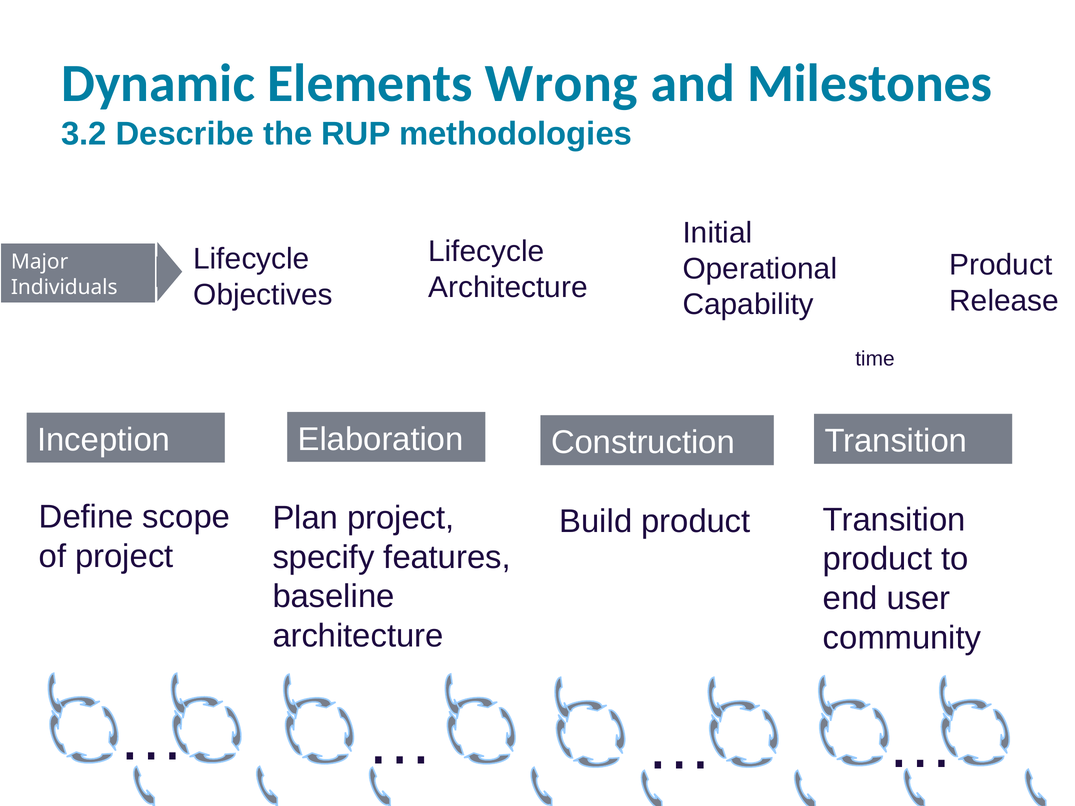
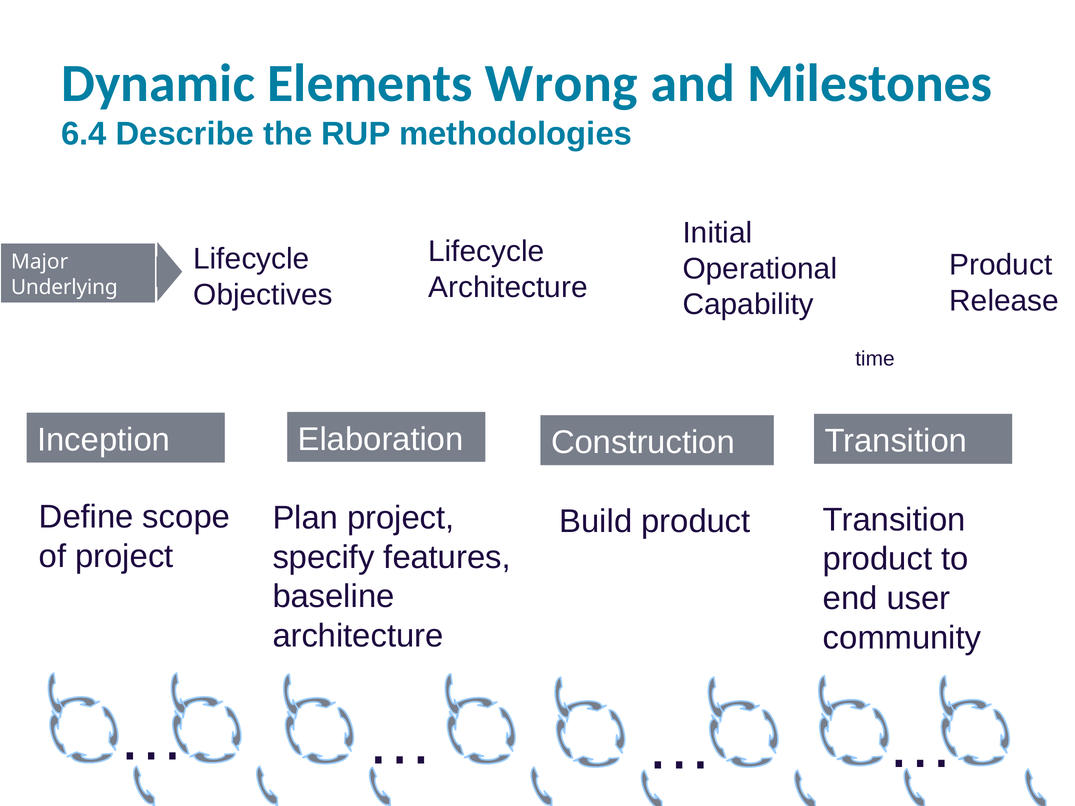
3.2: 3.2 -> 6.4
Individuals: Individuals -> Underlying
